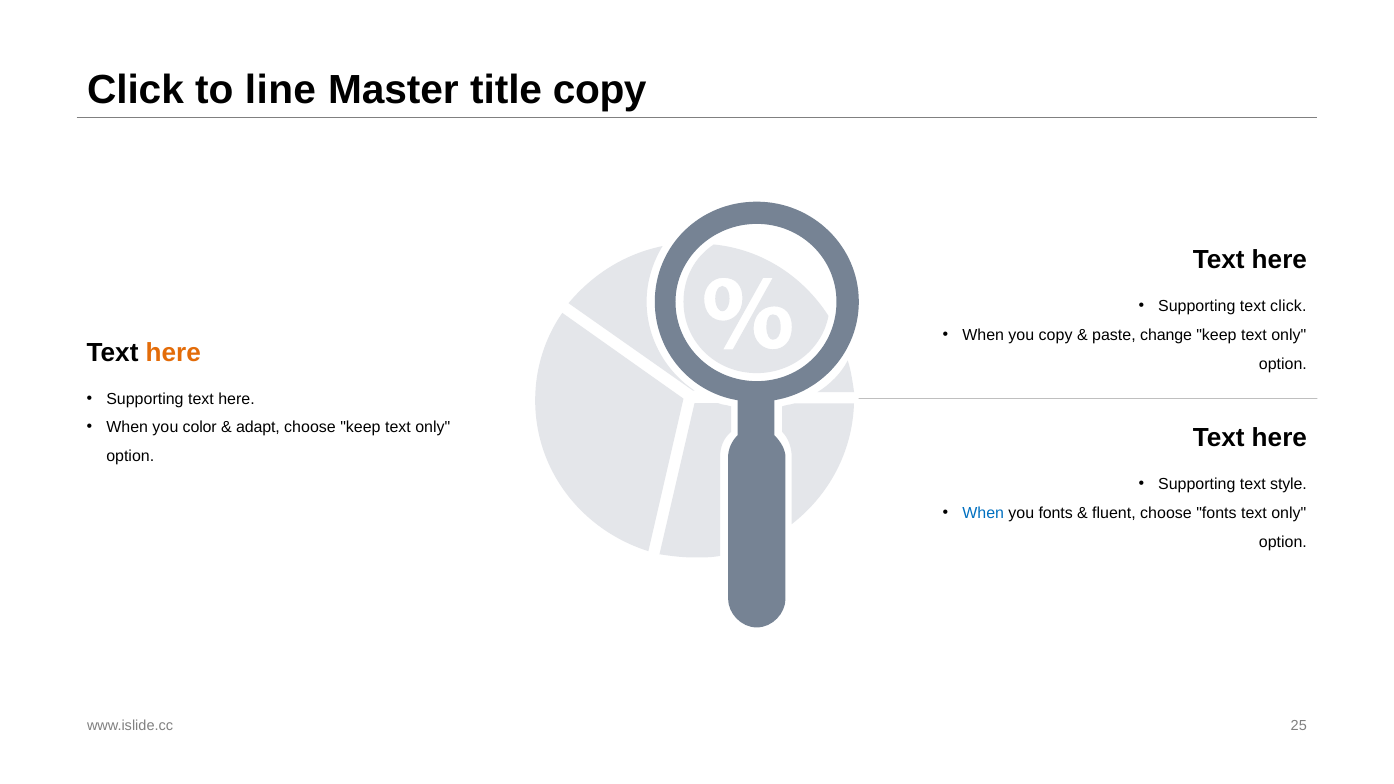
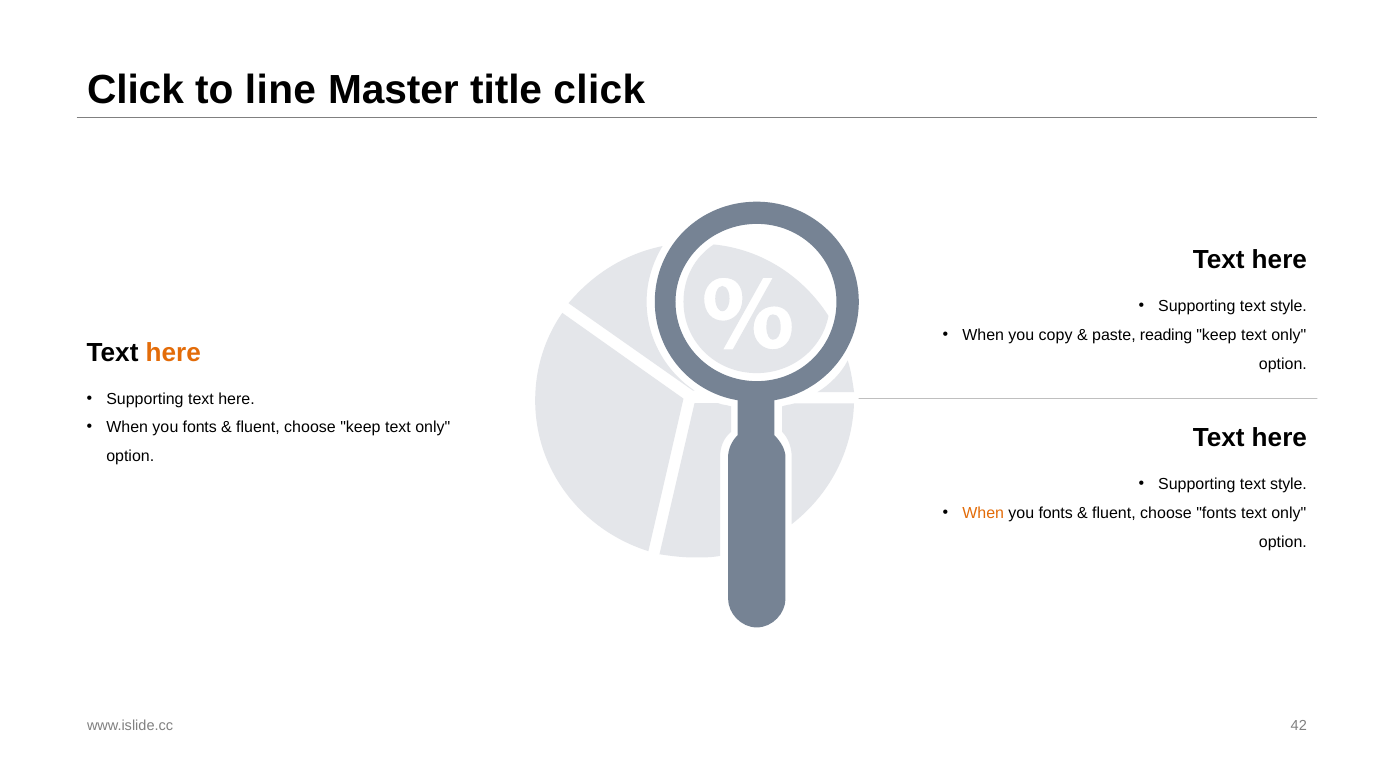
title copy: copy -> click
click at (1288, 306): click -> style
change: change -> reading
color at (200, 428): color -> fonts
adapt at (258, 428): adapt -> fluent
When at (983, 513) colour: blue -> orange
25: 25 -> 42
